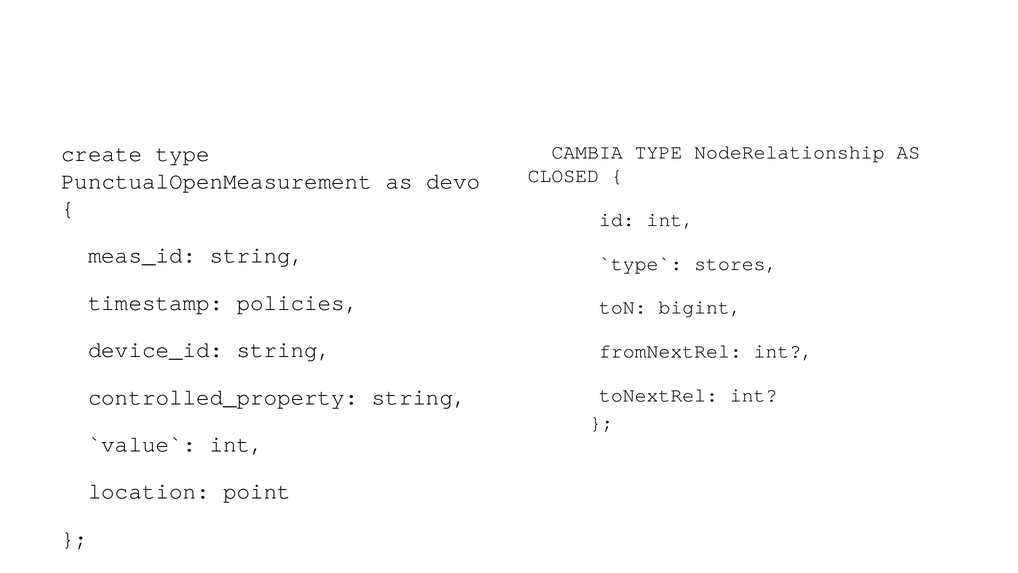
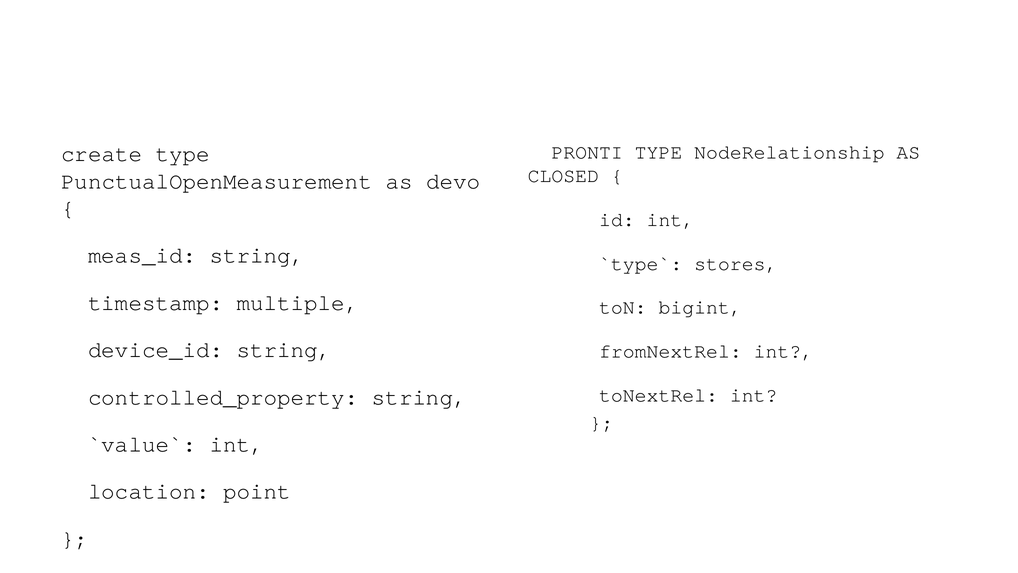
CAMBIA: CAMBIA -> PRONTI
policies: policies -> multiple
